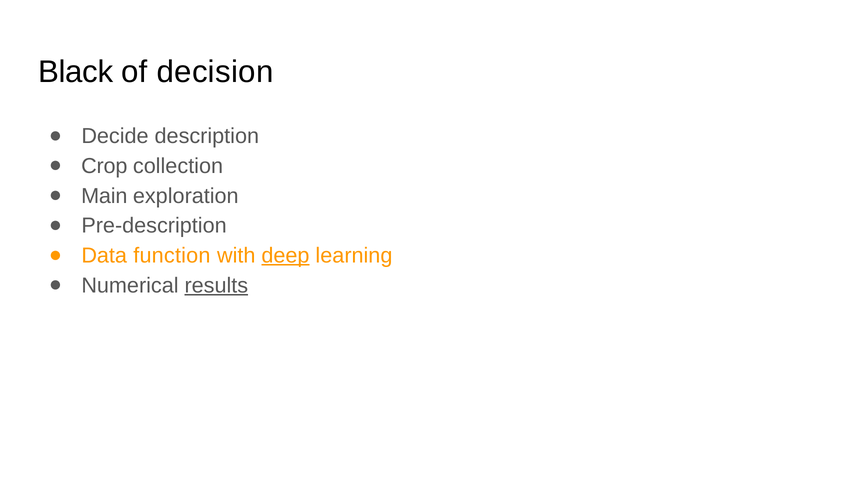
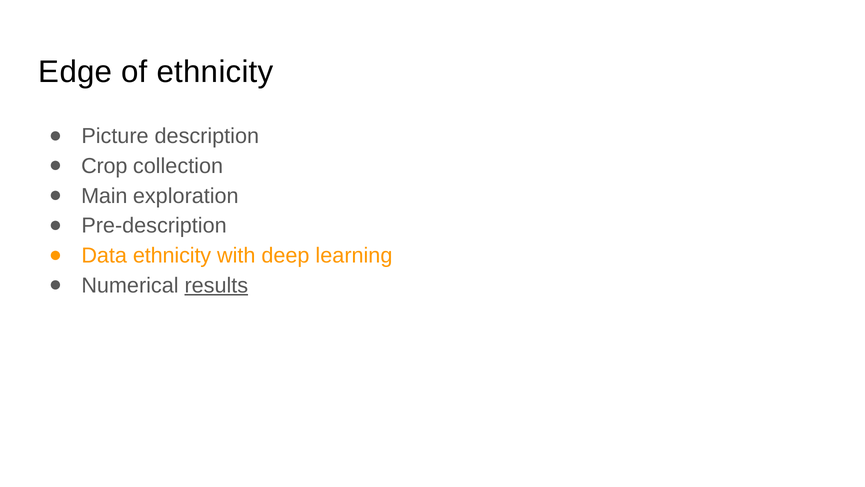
Black: Black -> Edge
of decision: decision -> ethnicity
Decide: Decide -> Picture
Data function: function -> ethnicity
deep underline: present -> none
